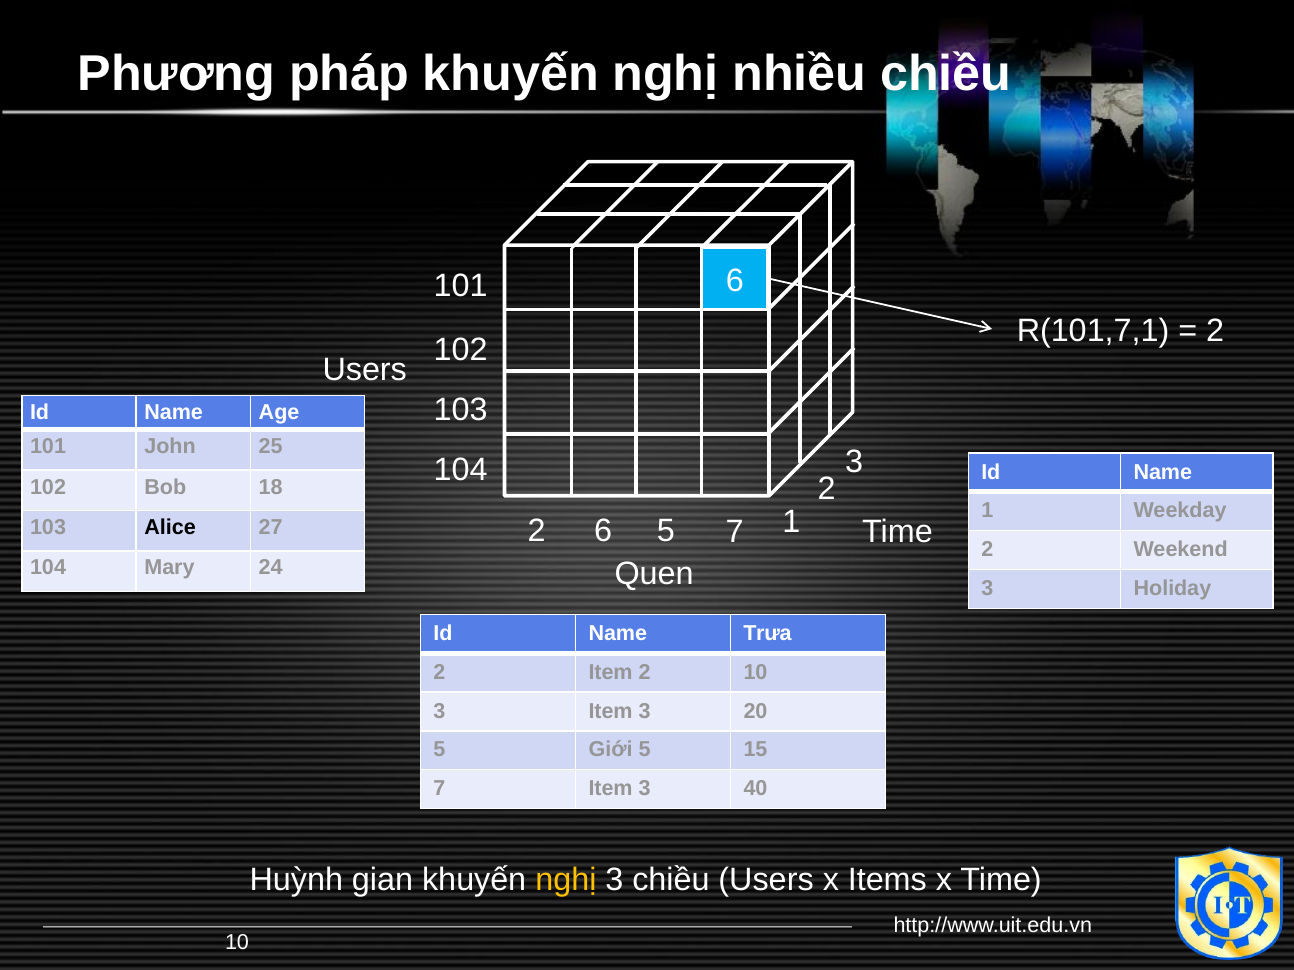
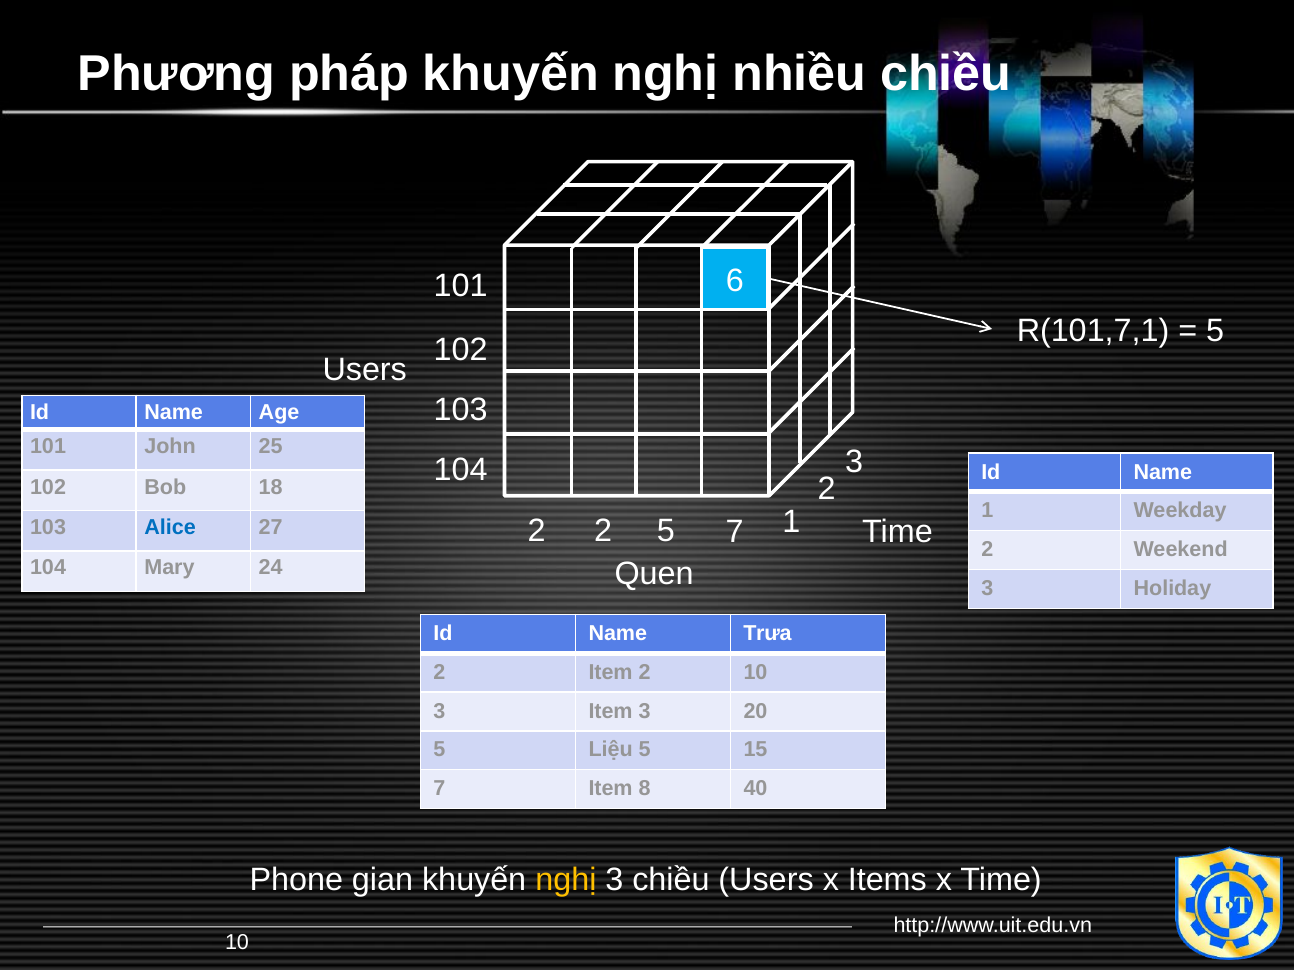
2 at (1215, 331): 2 -> 5
2 6: 6 -> 2
Alice colour: black -> blue
Giới: Giới -> Liệu
7 Item 3: 3 -> 8
Huỳnh: Huỳnh -> Phone
